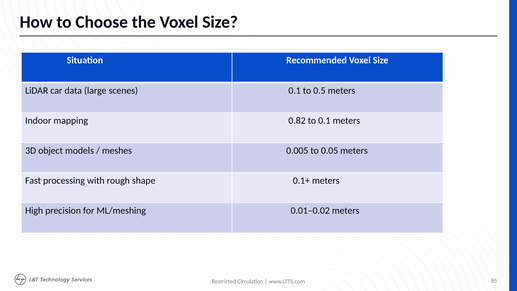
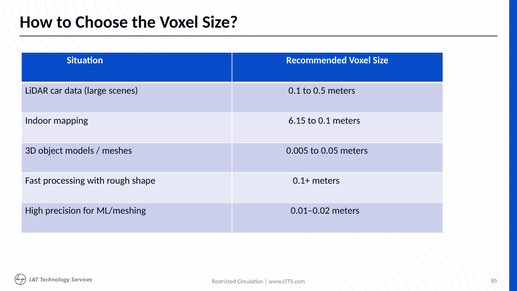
0.82: 0.82 -> 6.15
